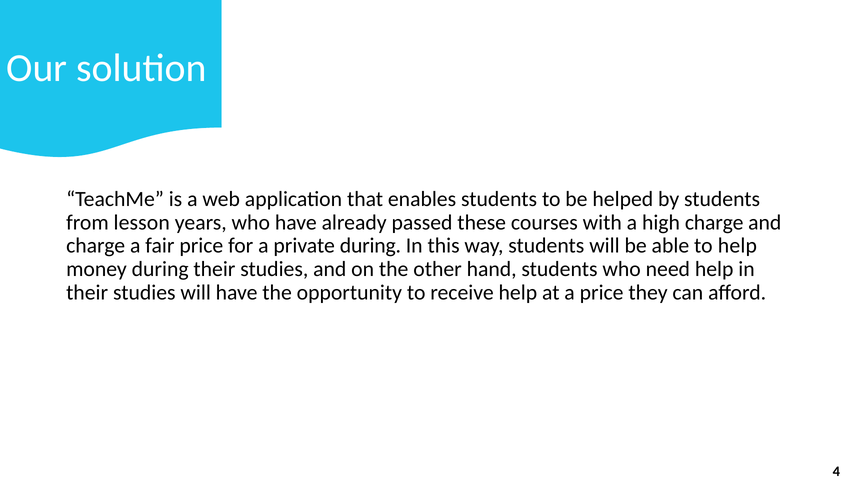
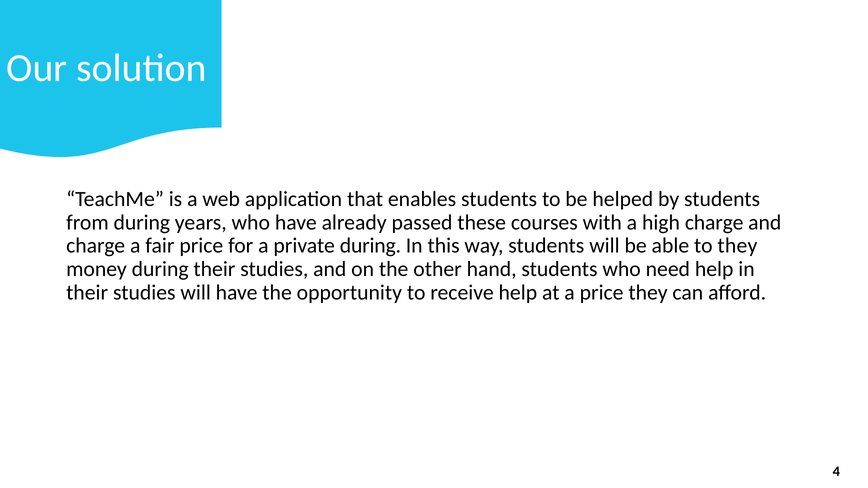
from lesson: lesson -> during
to help: help -> they
